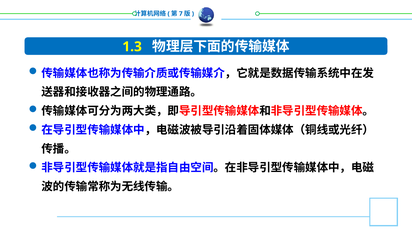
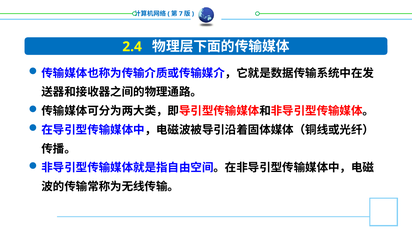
1.3: 1.3 -> 2.4
